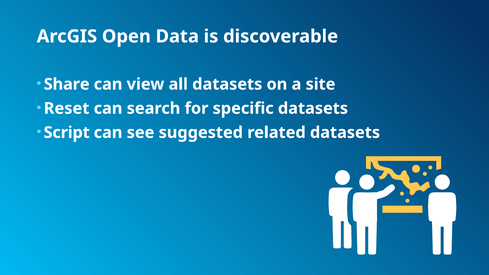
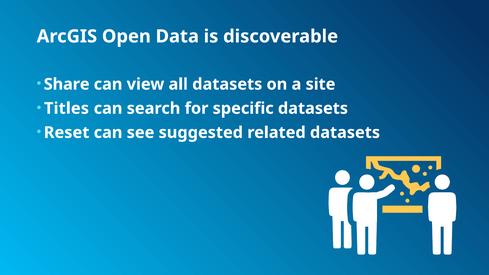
Reset: Reset -> Titles
Script: Script -> Reset
